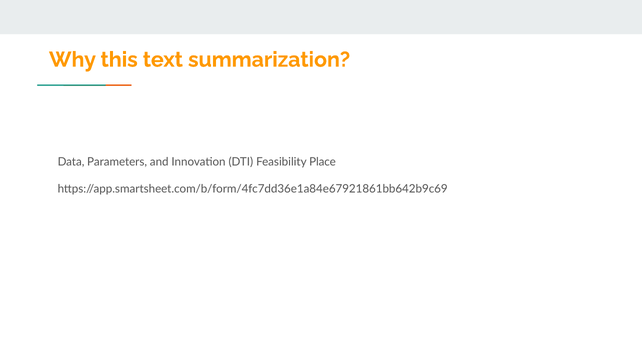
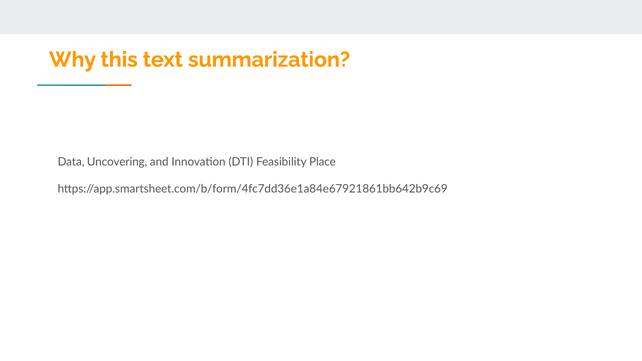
Parameters: Parameters -> Uncovering
